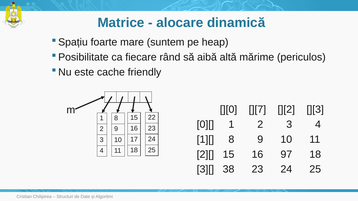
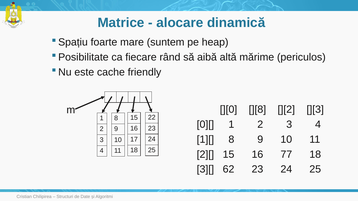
][7: ][7 -> ][8
97: 97 -> 77
38: 38 -> 62
